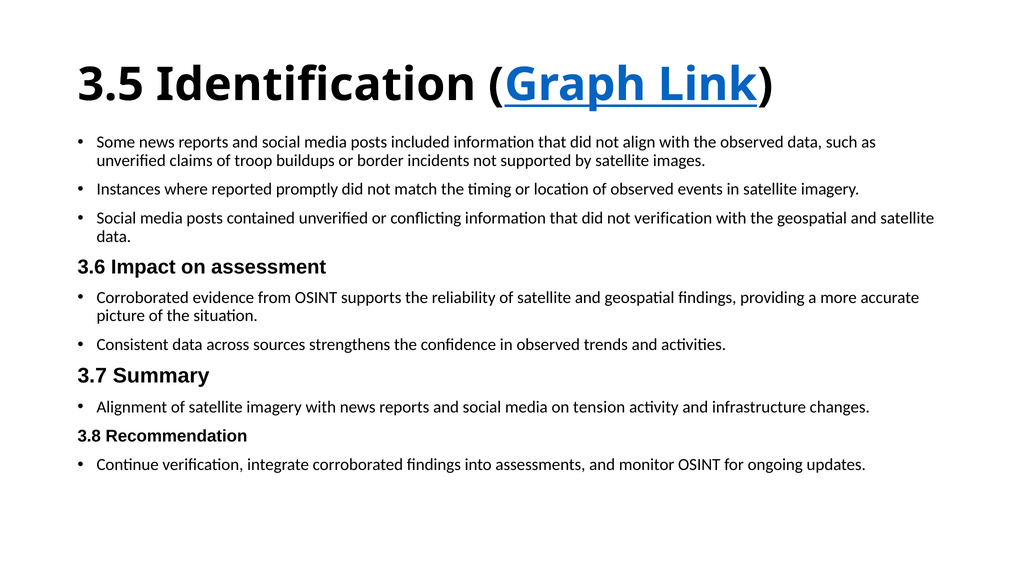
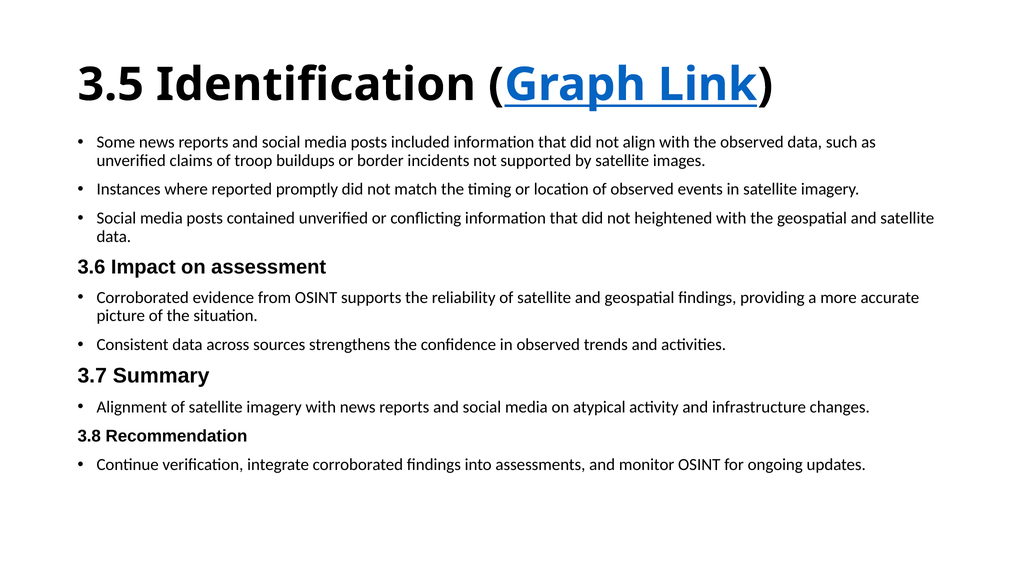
not verification: verification -> heightened
tension: tension -> atypical
